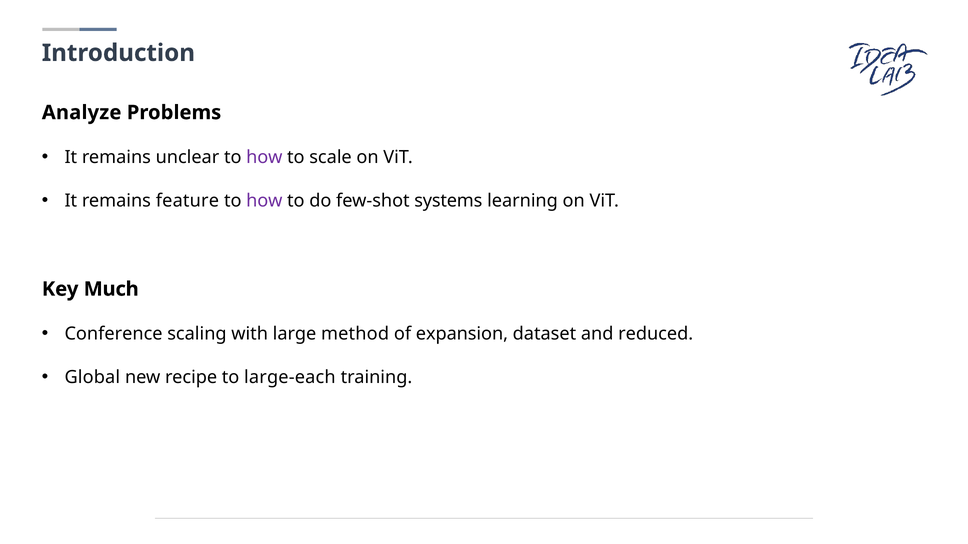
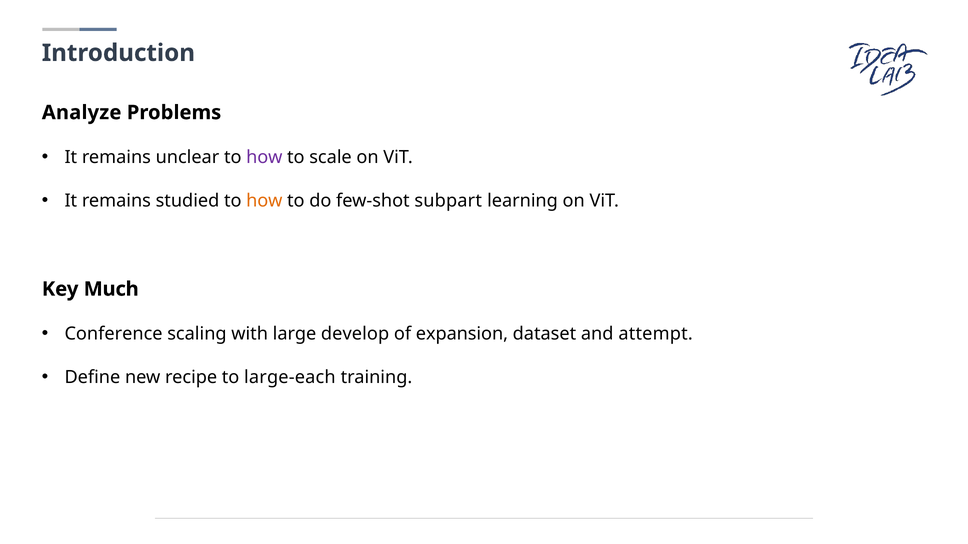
feature: feature -> studied
how at (264, 201) colour: purple -> orange
systems: systems -> subpart
method: method -> develop
reduced: reduced -> attempt
Global: Global -> Define
